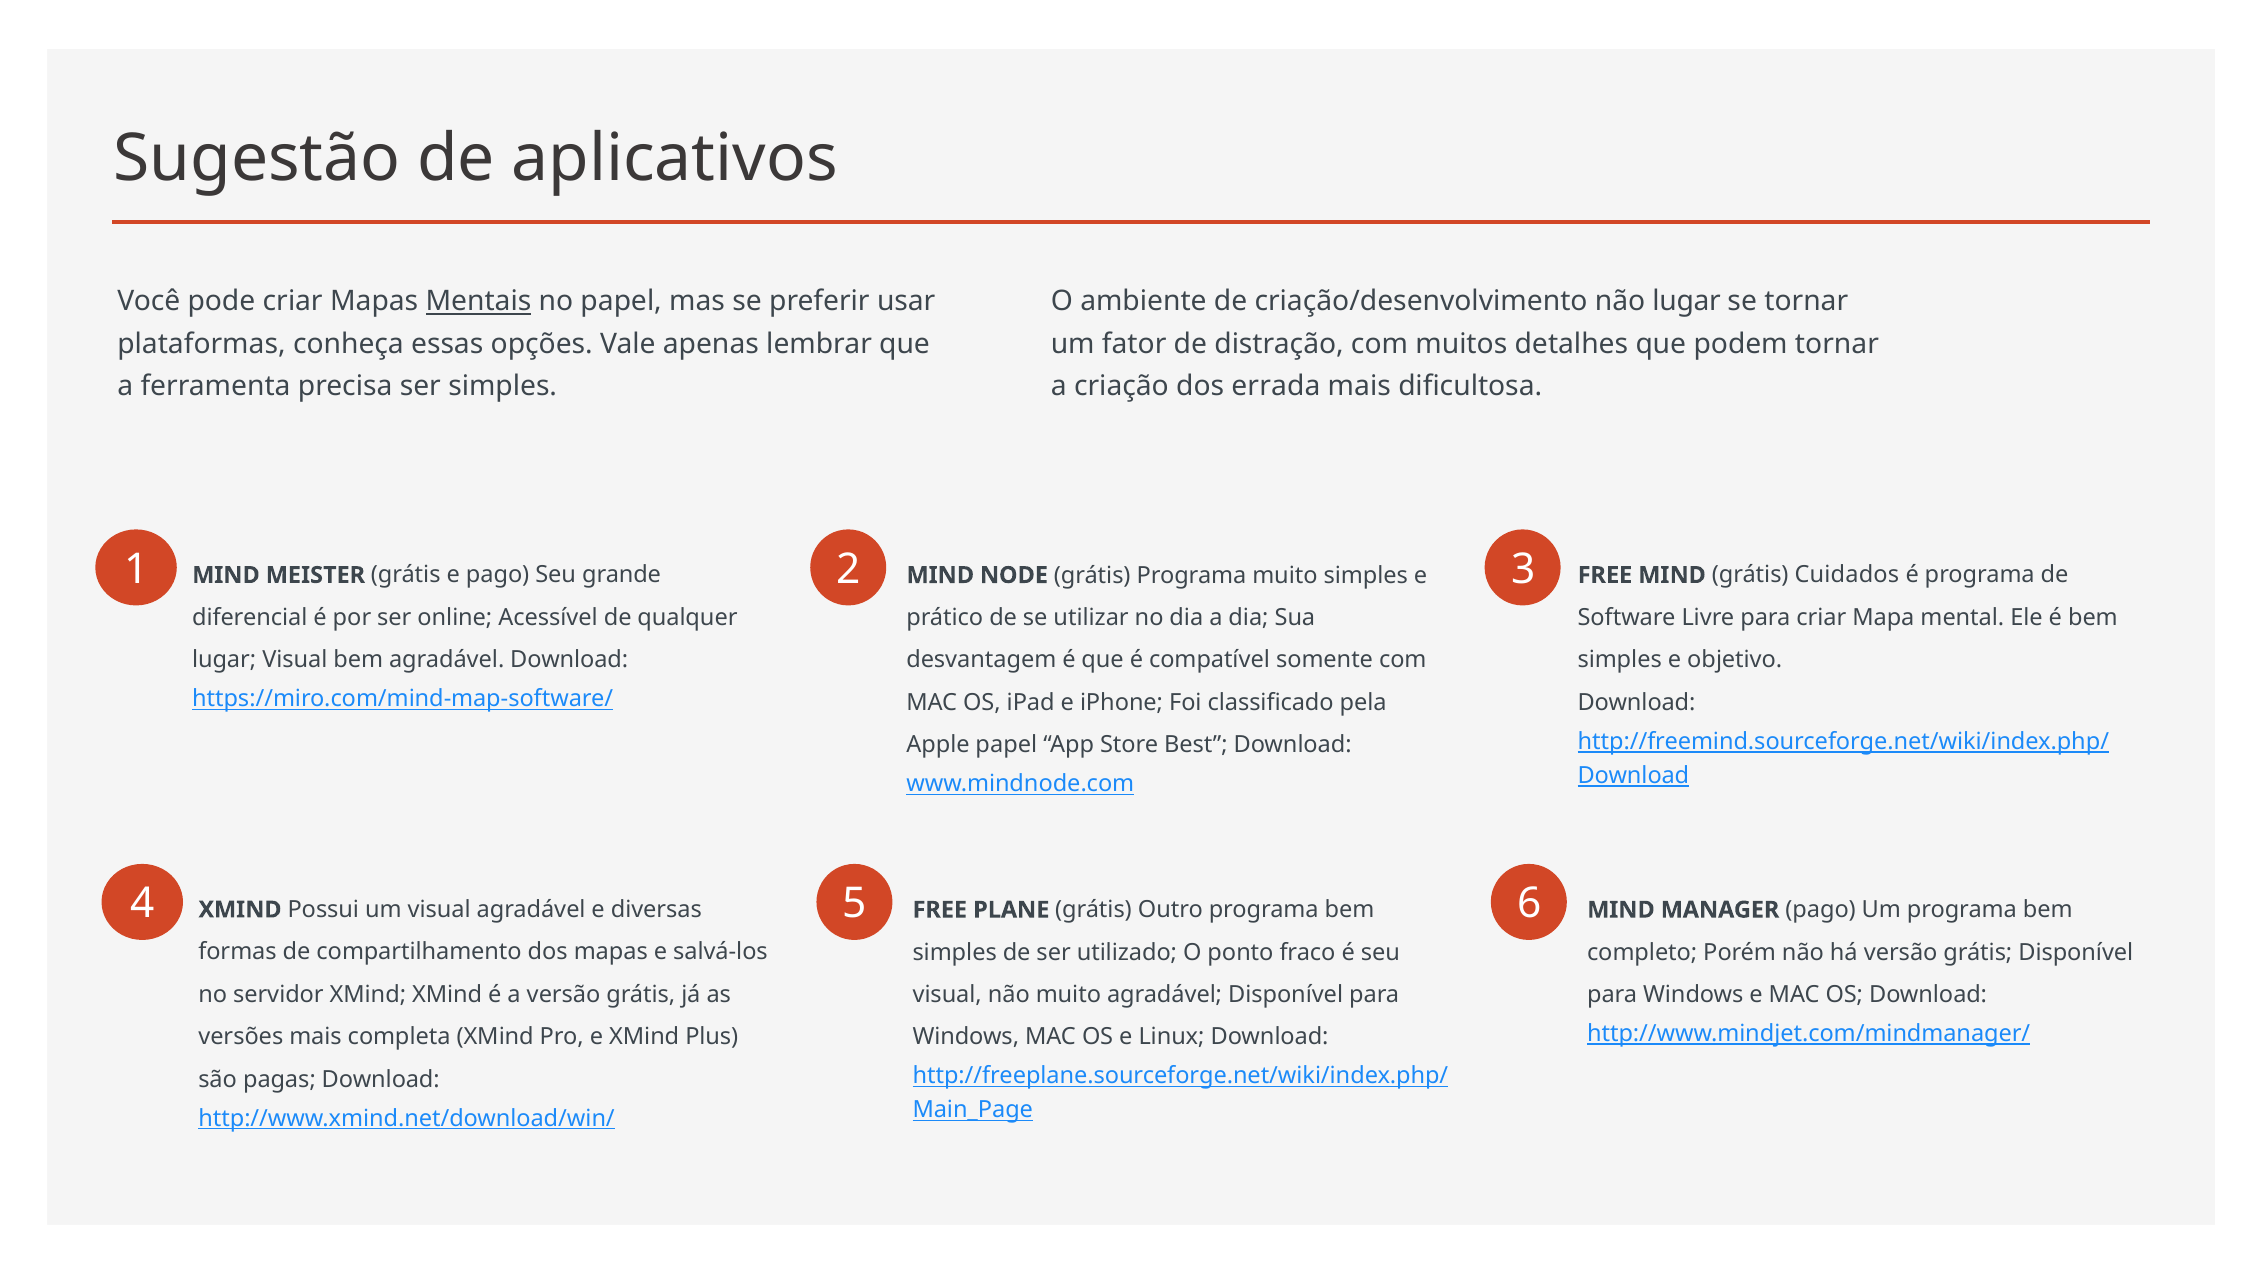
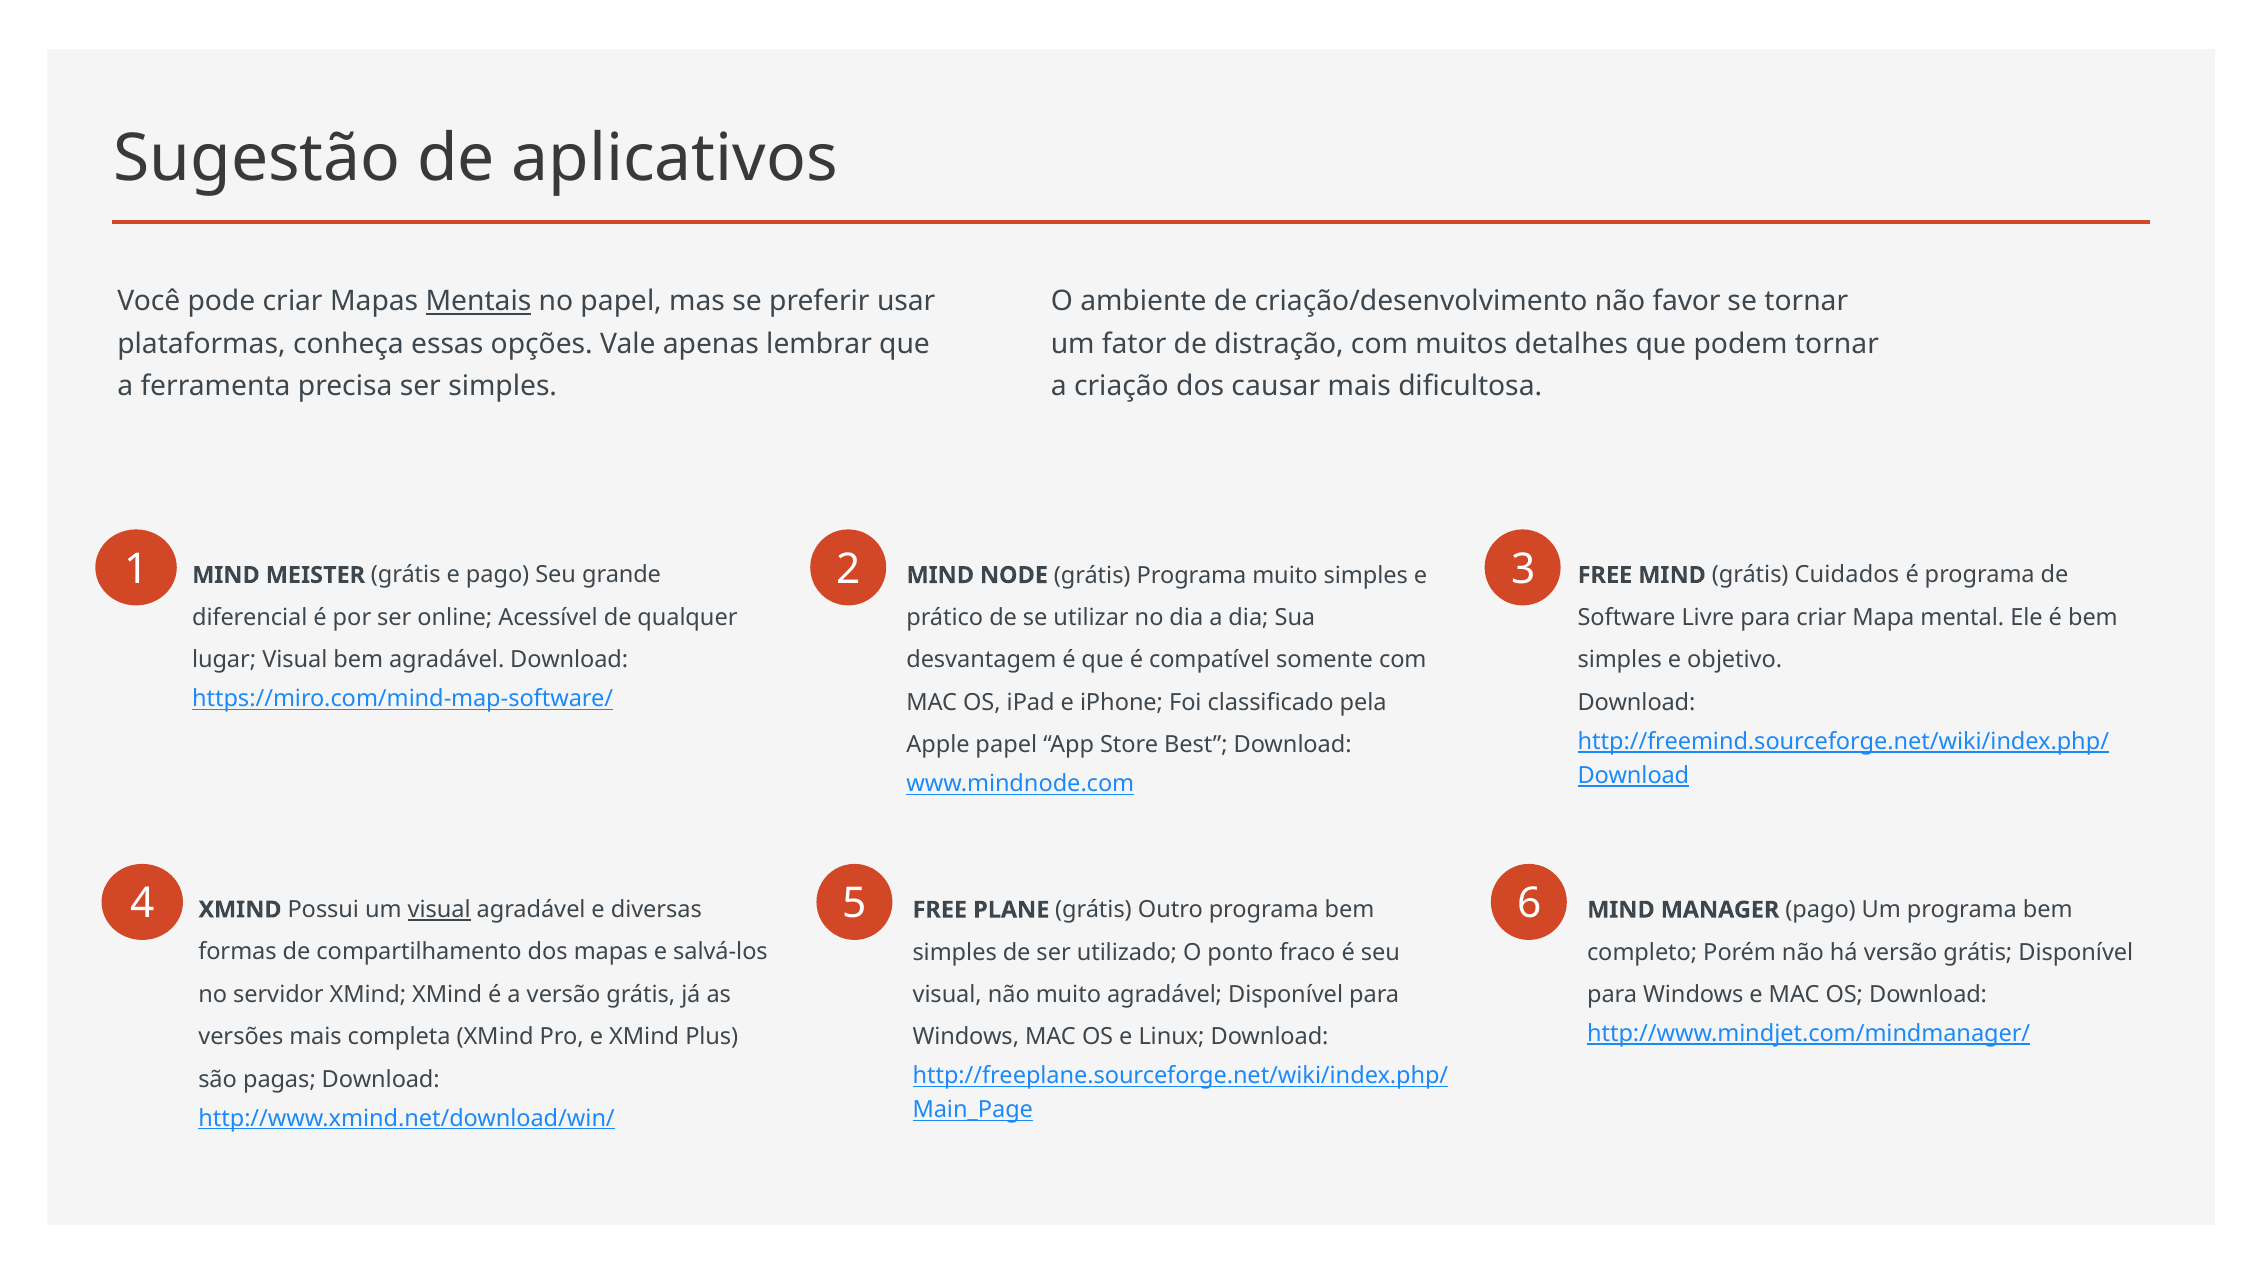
não lugar: lugar -> favor
errada: errada -> causar
visual at (439, 909) underline: none -> present
